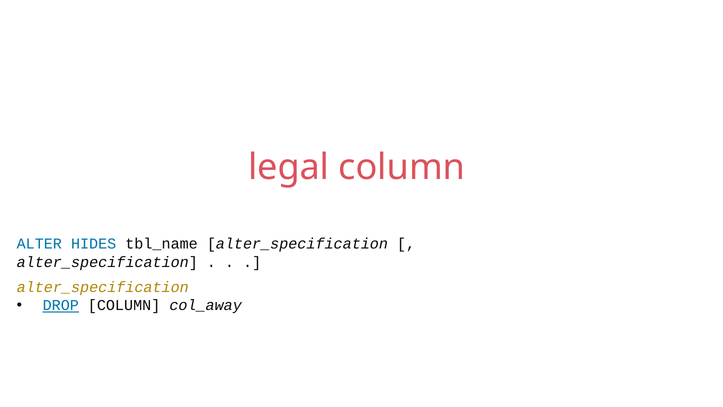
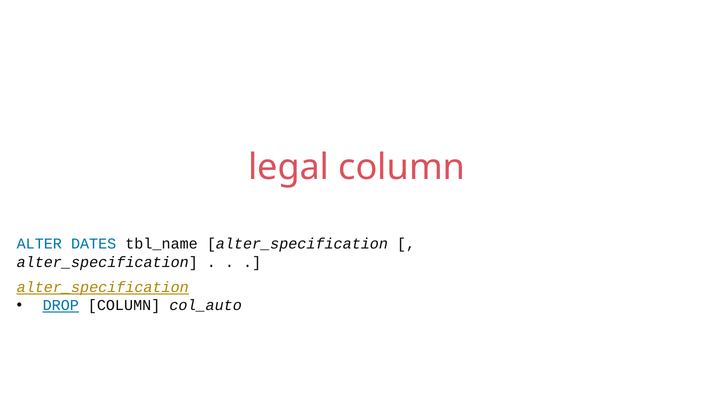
HIDES: HIDES -> DATES
alter_specification at (103, 287) underline: none -> present
col_away: col_away -> col_auto
